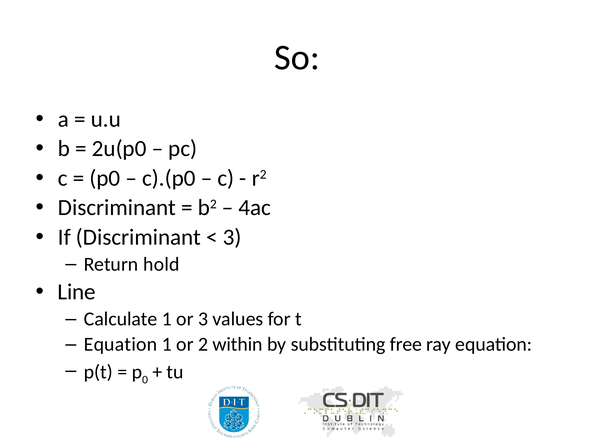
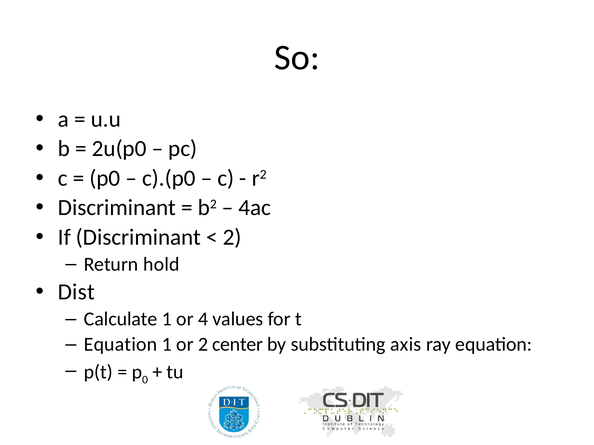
3 at (232, 237): 3 -> 2
Line: Line -> Dist
or 3: 3 -> 4
within: within -> center
free: free -> axis
